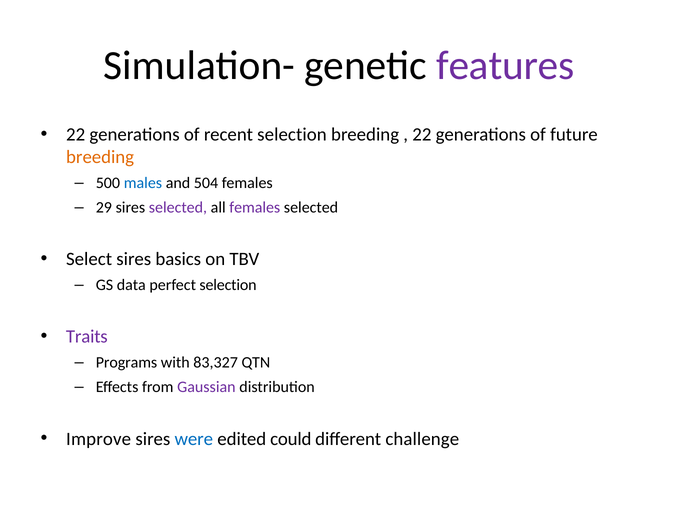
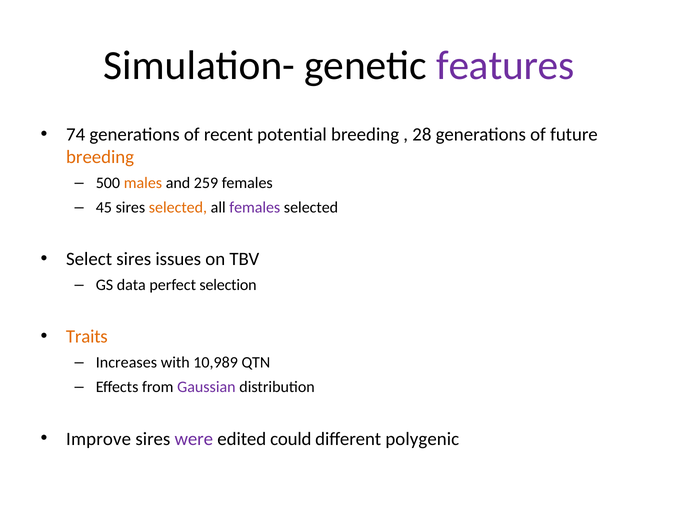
22 at (76, 135): 22 -> 74
recent selection: selection -> potential
22 at (422, 135): 22 -> 28
males colour: blue -> orange
504: 504 -> 259
29: 29 -> 45
selected at (178, 208) colour: purple -> orange
basics: basics -> issues
Traits colour: purple -> orange
Programs: Programs -> Increases
83,327: 83,327 -> 10,989
were colour: blue -> purple
challenge: challenge -> polygenic
